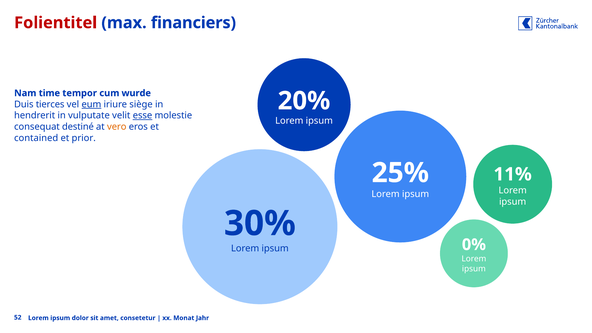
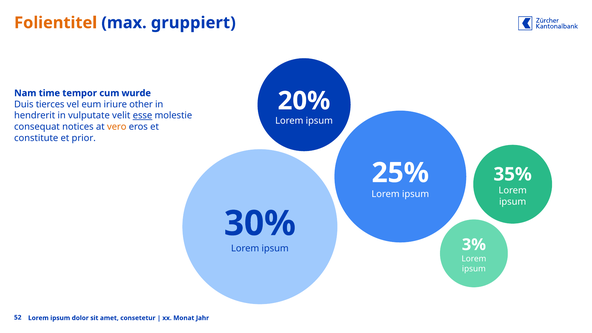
Folientitel colour: red -> orange
financiers: financiers -> gruppiert
eum underline: present -> none
siège: siège -> other
destiné: destiné -> notices
contained: contained -> constitute
11%: 11% -> 35%
0%: 0% -> 3%
